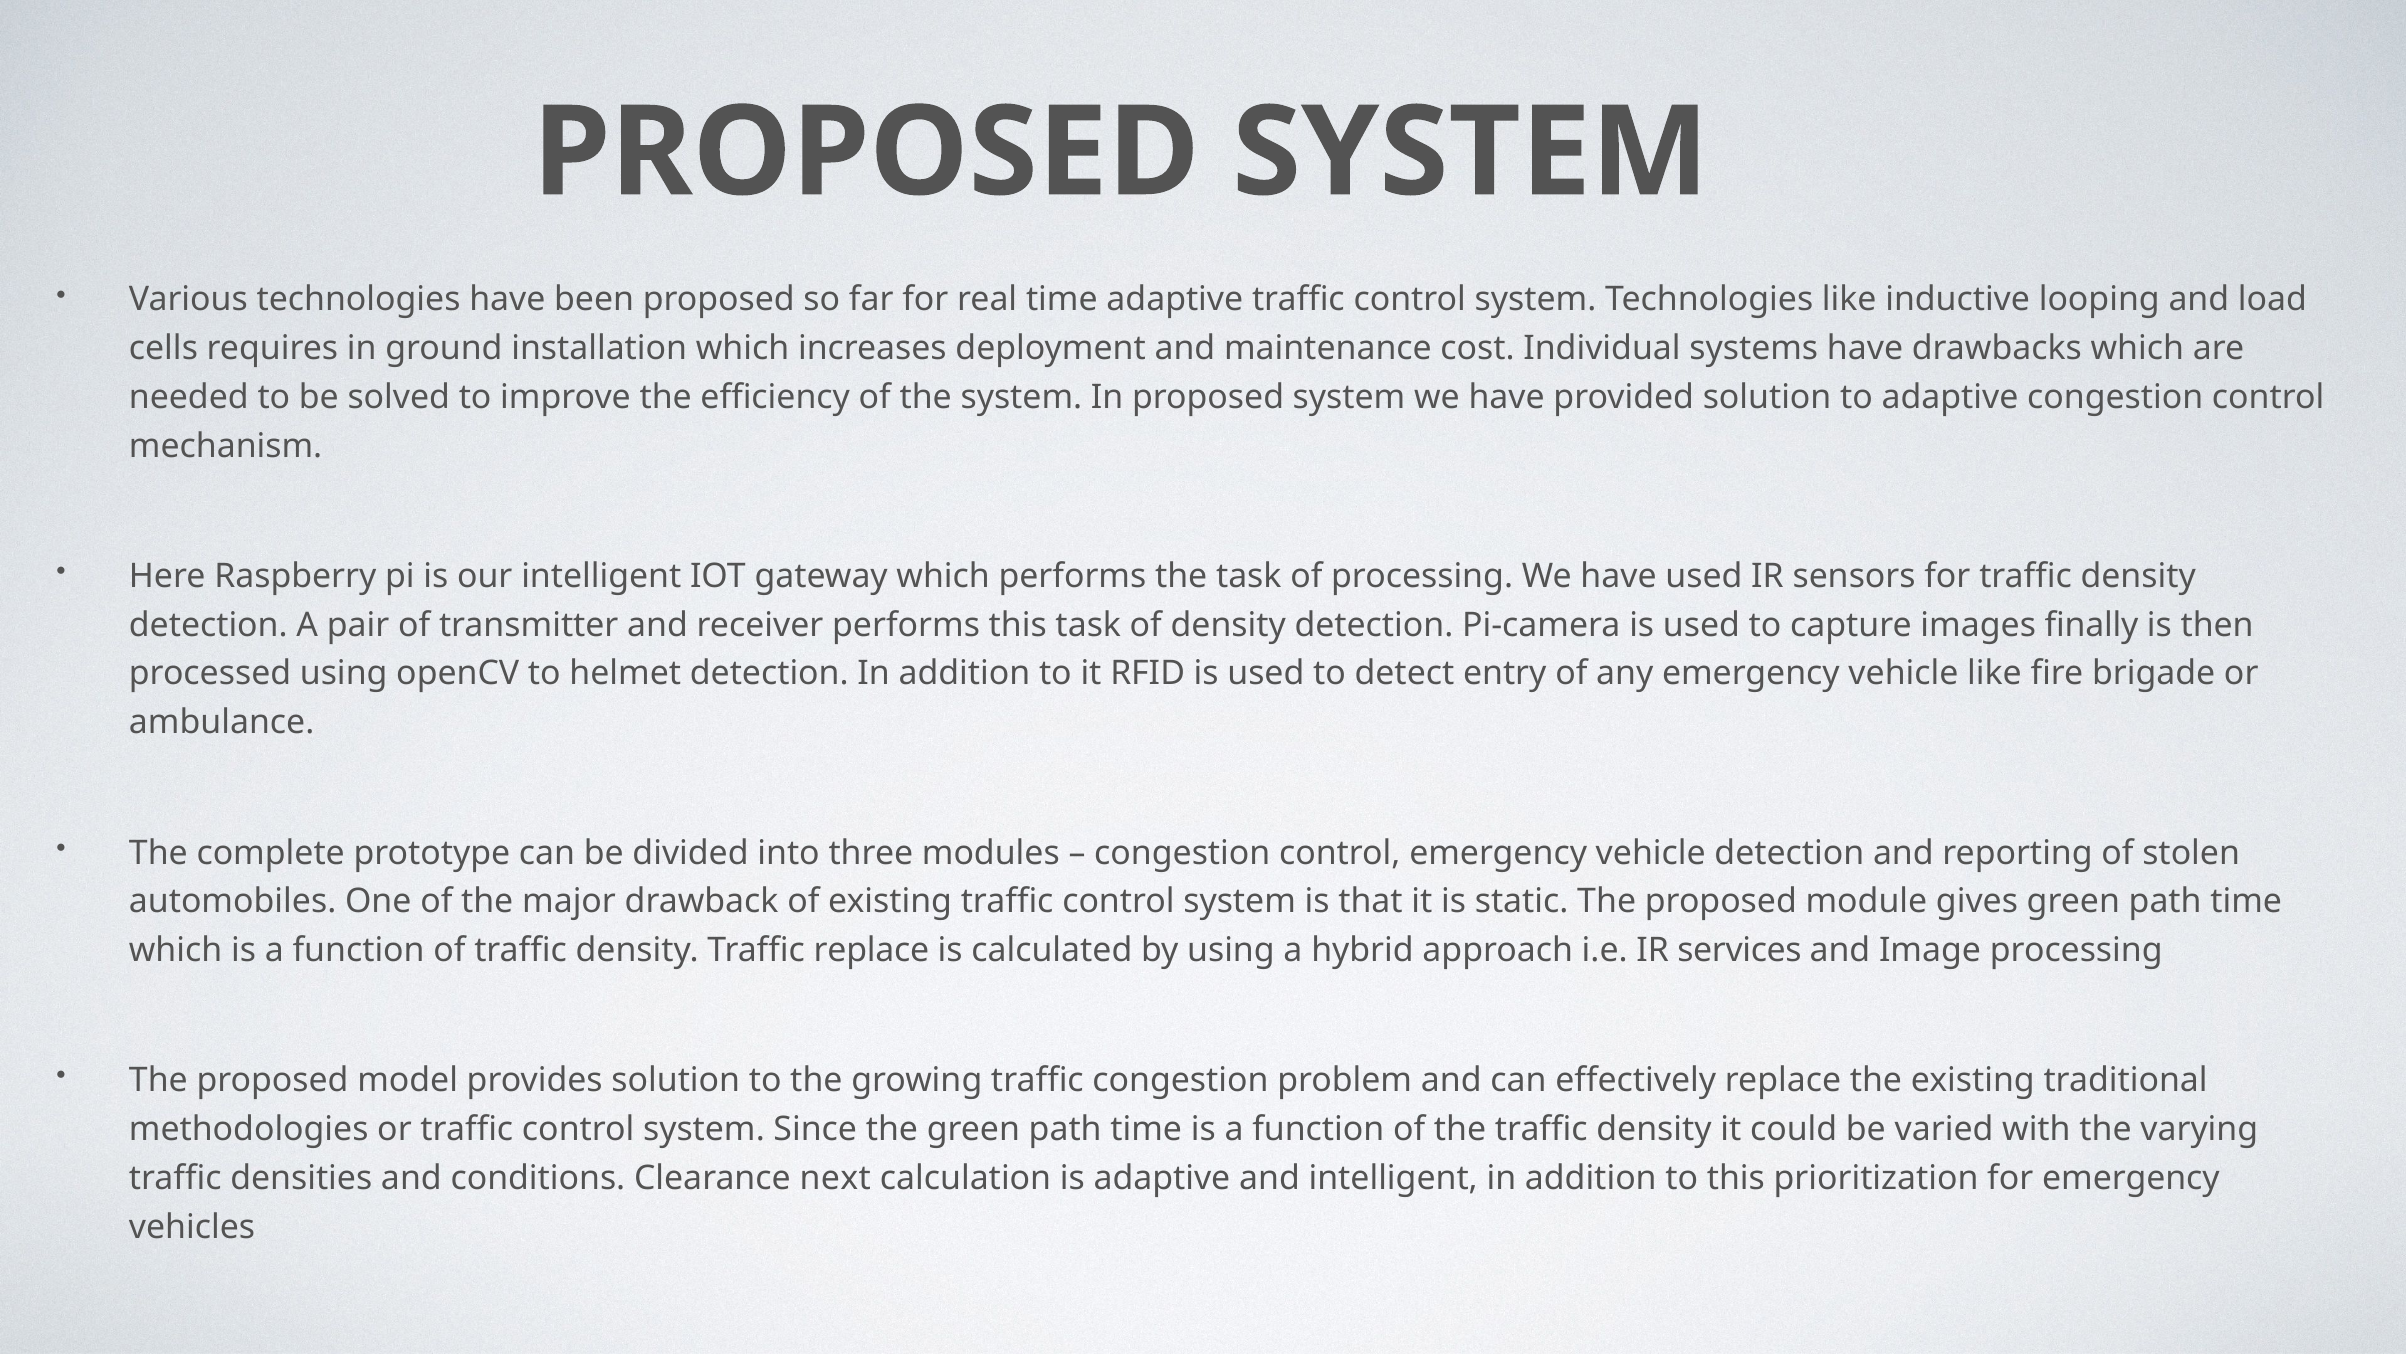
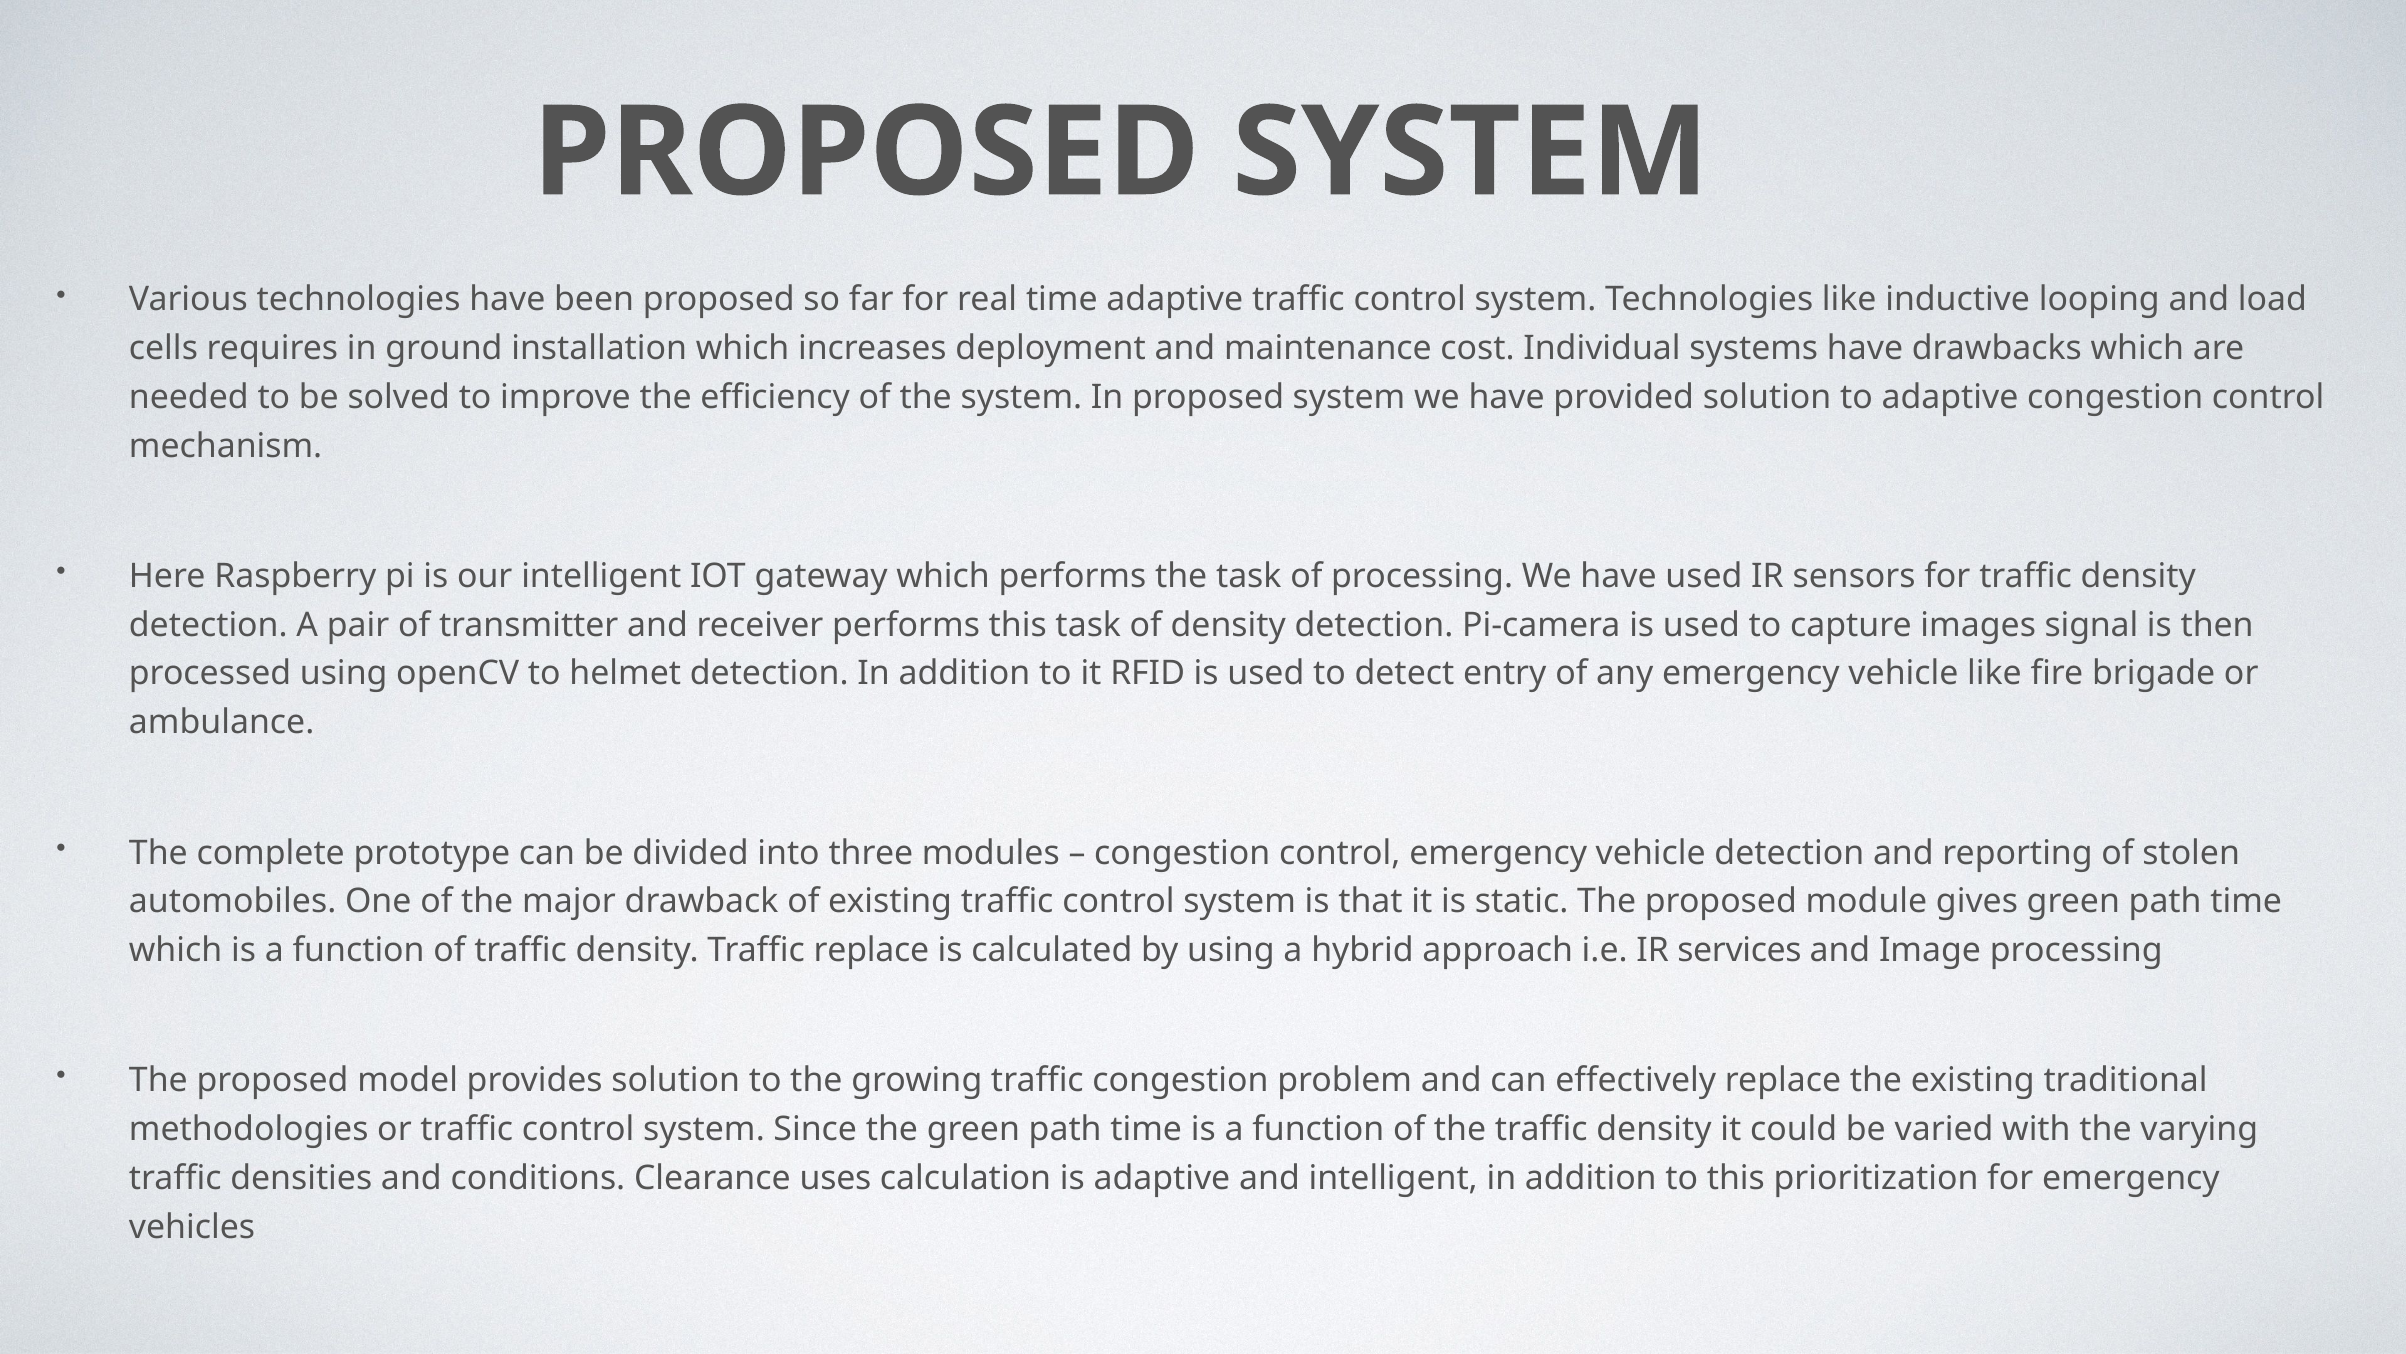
finally: finally -> signal
next: next -> uses
